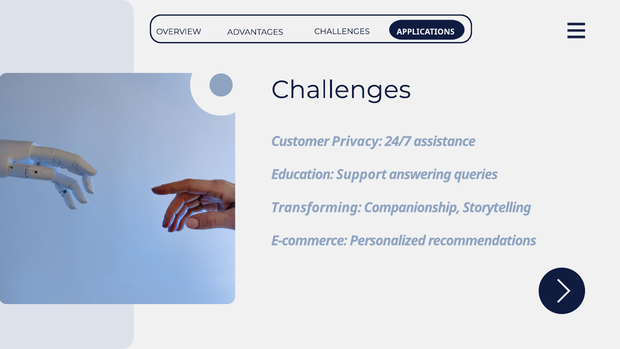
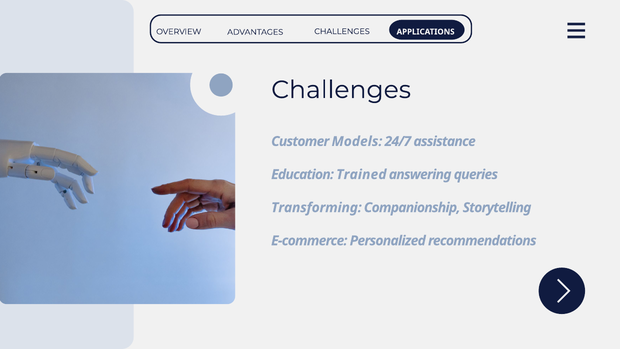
Privacy: Privacy -> Models
Support: Support -> Trained
